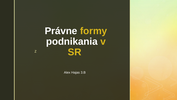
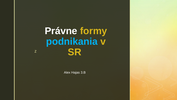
podnikania colour: white -> light blue
